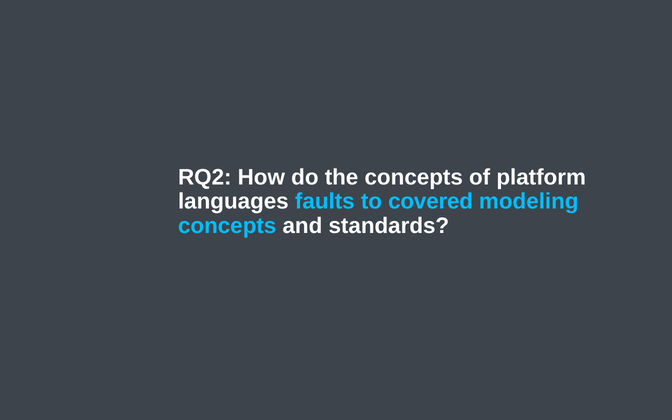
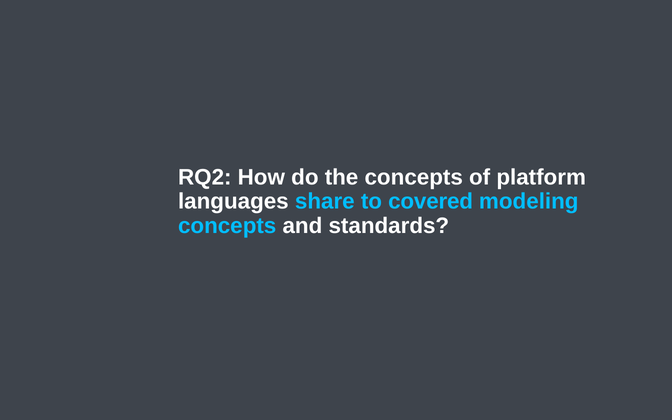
faults: faults -> share
